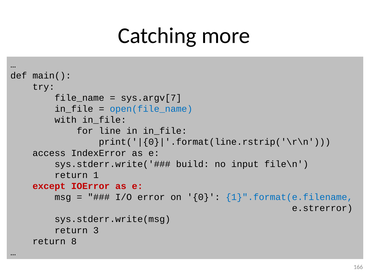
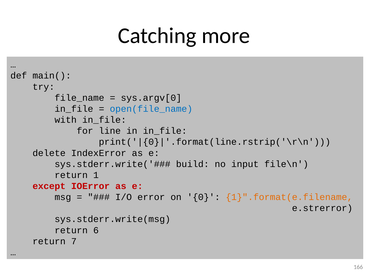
sys.argv[7: sys.argv[7 -> sys.argv[0
access: access -> delete
1}".format(e.filename colour: blue -> orange
3: 3 -> 6
8: 8 -> 7
